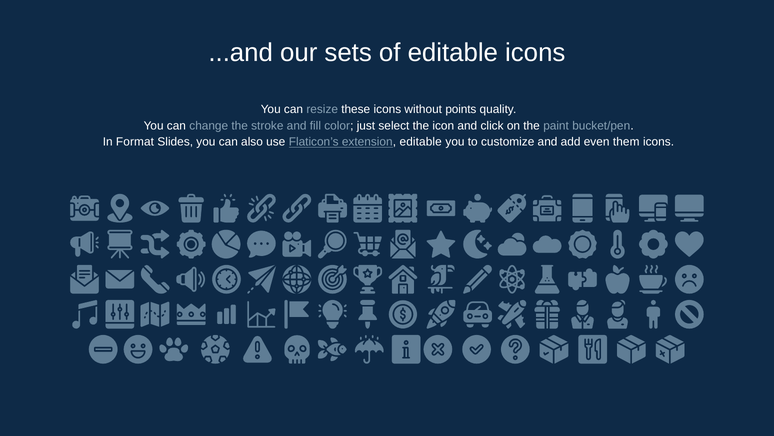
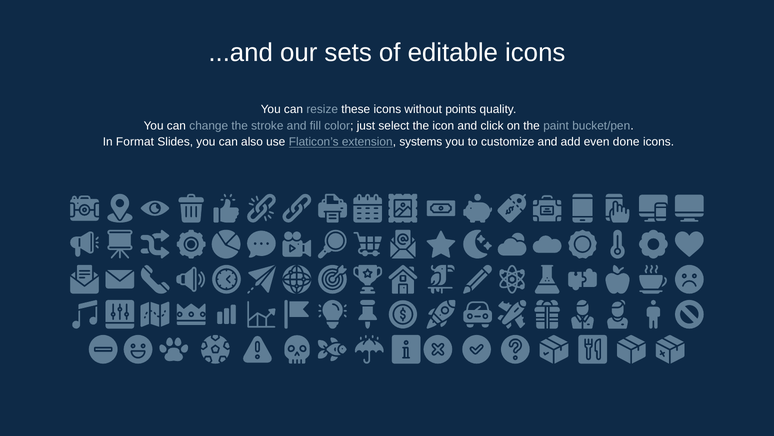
extension editable: editable -> systems
them: them -> done
